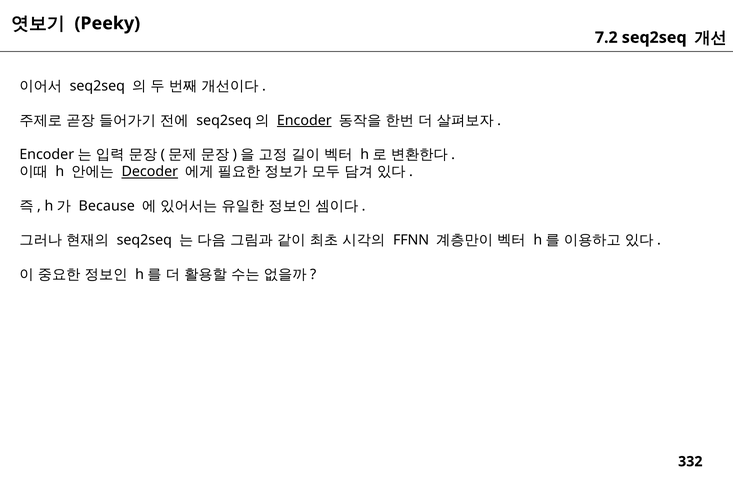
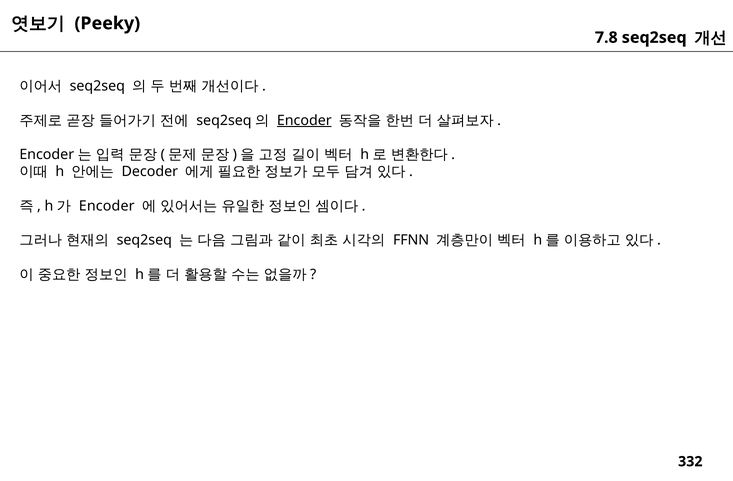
7.2: 7.2 -> 7.8
Decoder underline: present -> none
Because at (107, 206): Because -> Encoder
